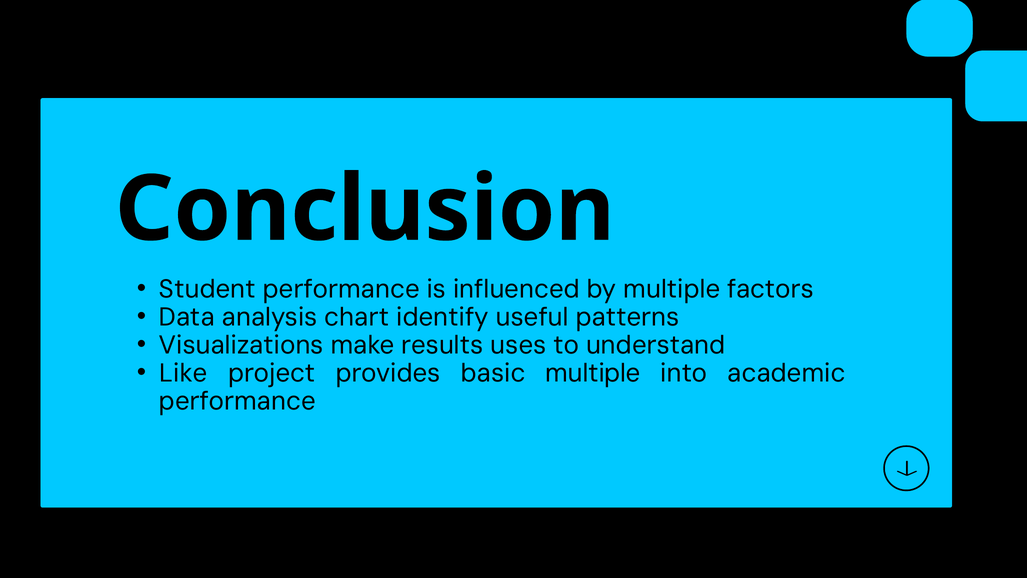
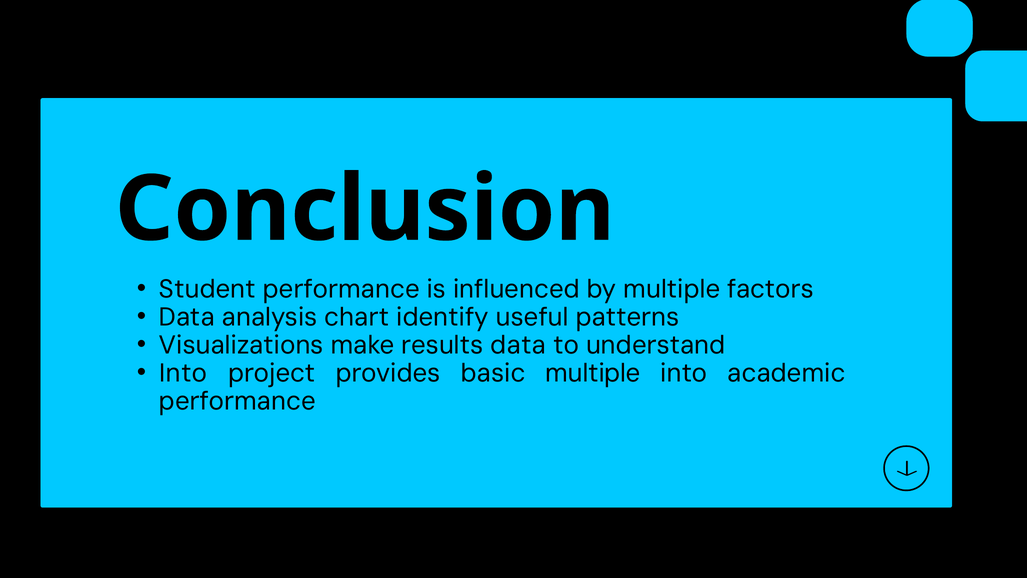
results uses: uses -> data
Like at (183, 373): Like -> Into
